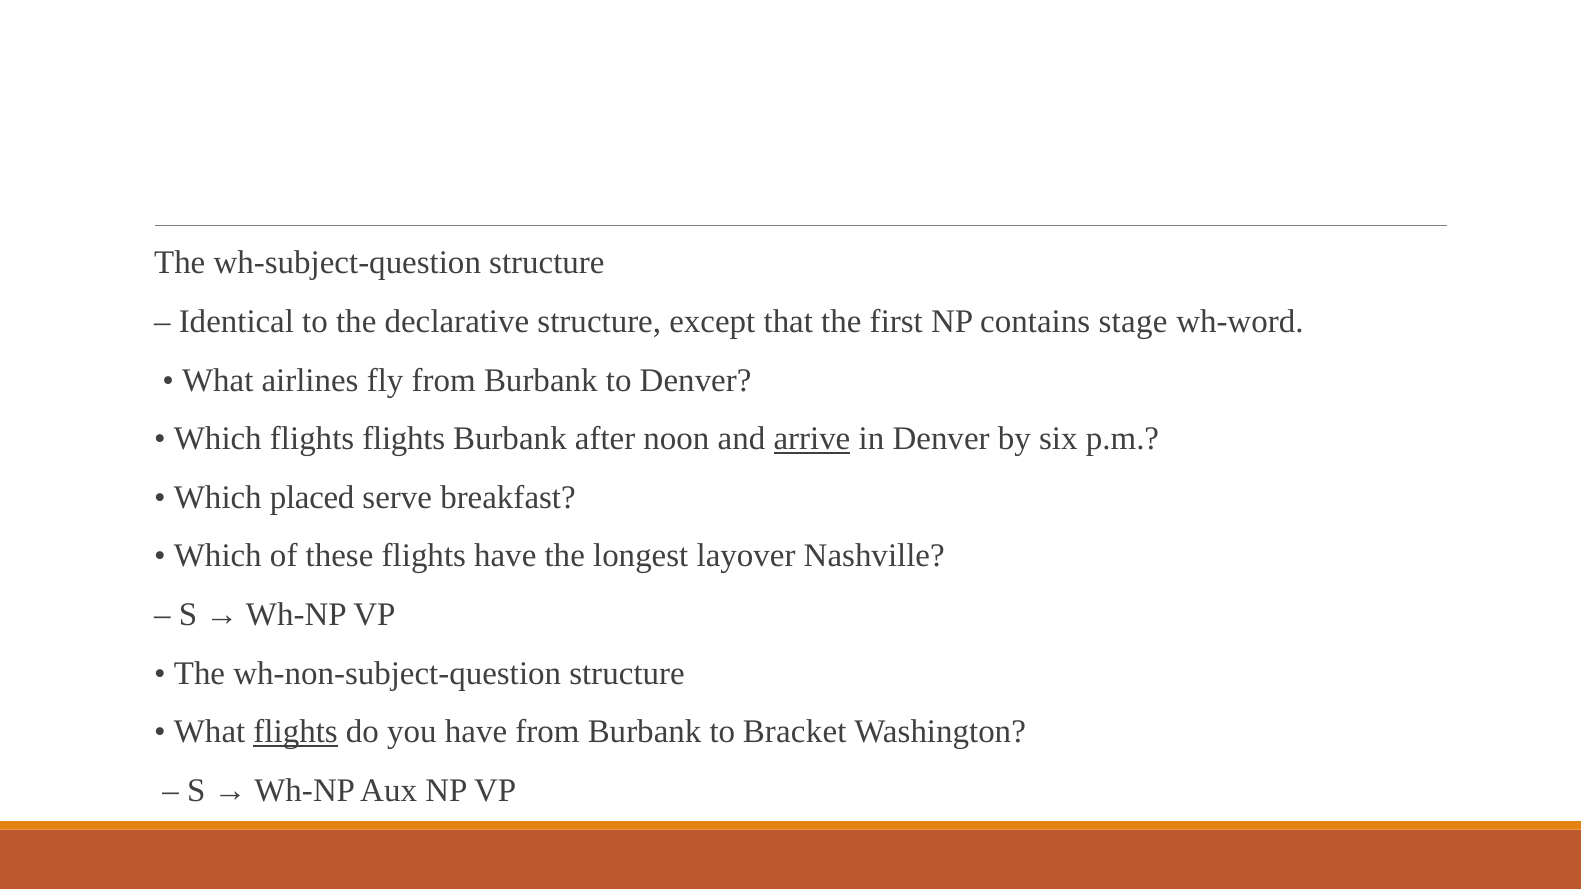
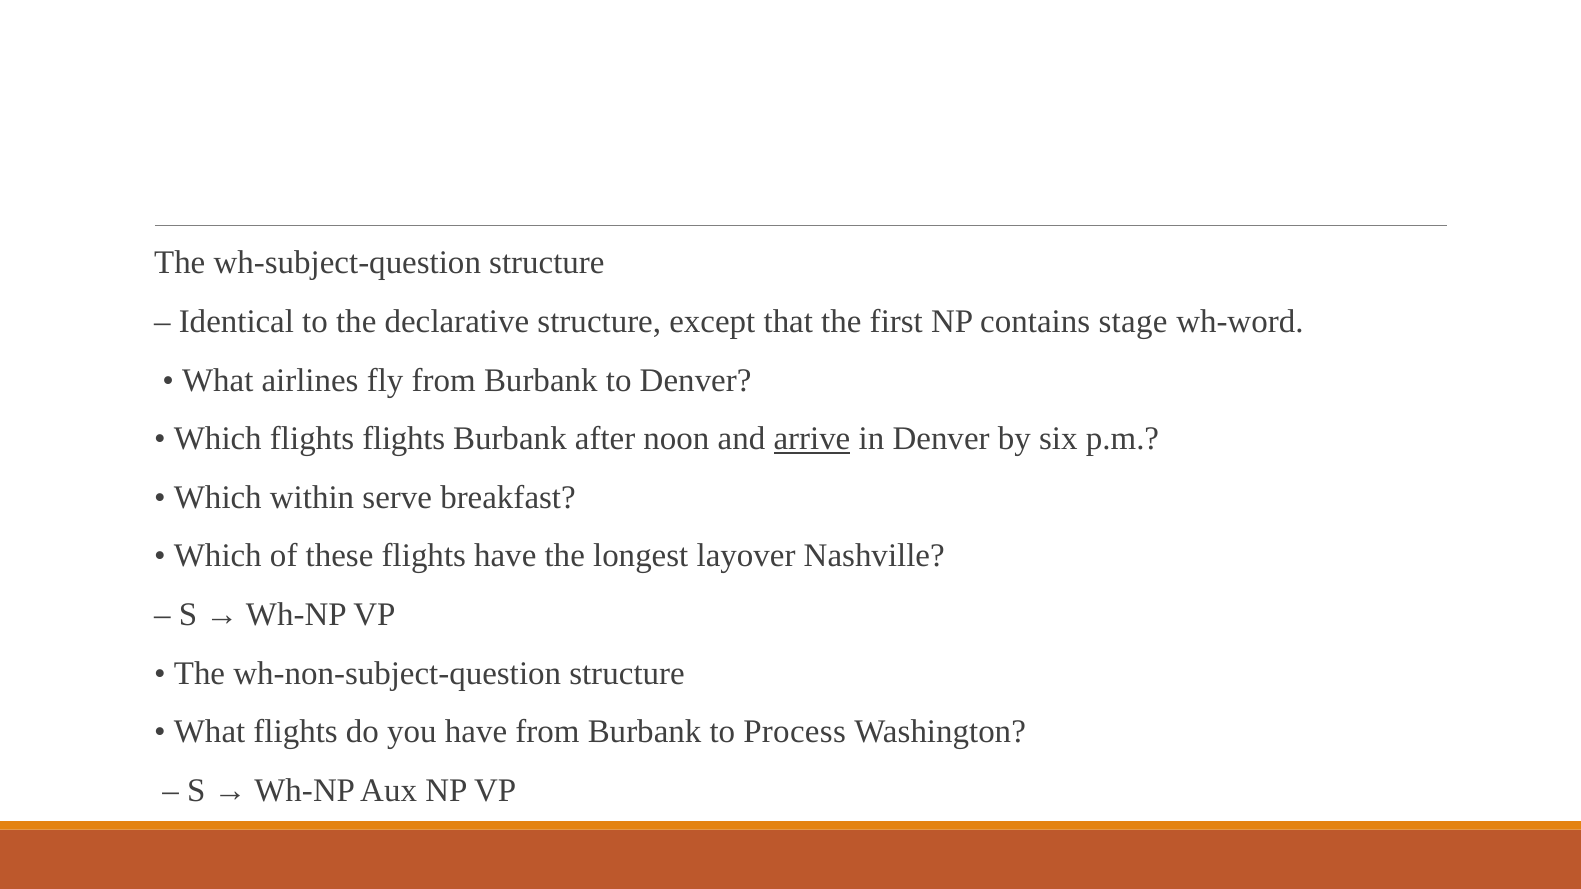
placed: placed -> within
flights at (296, 732) underline: present -> none
Bracket: Bracket -> Process
